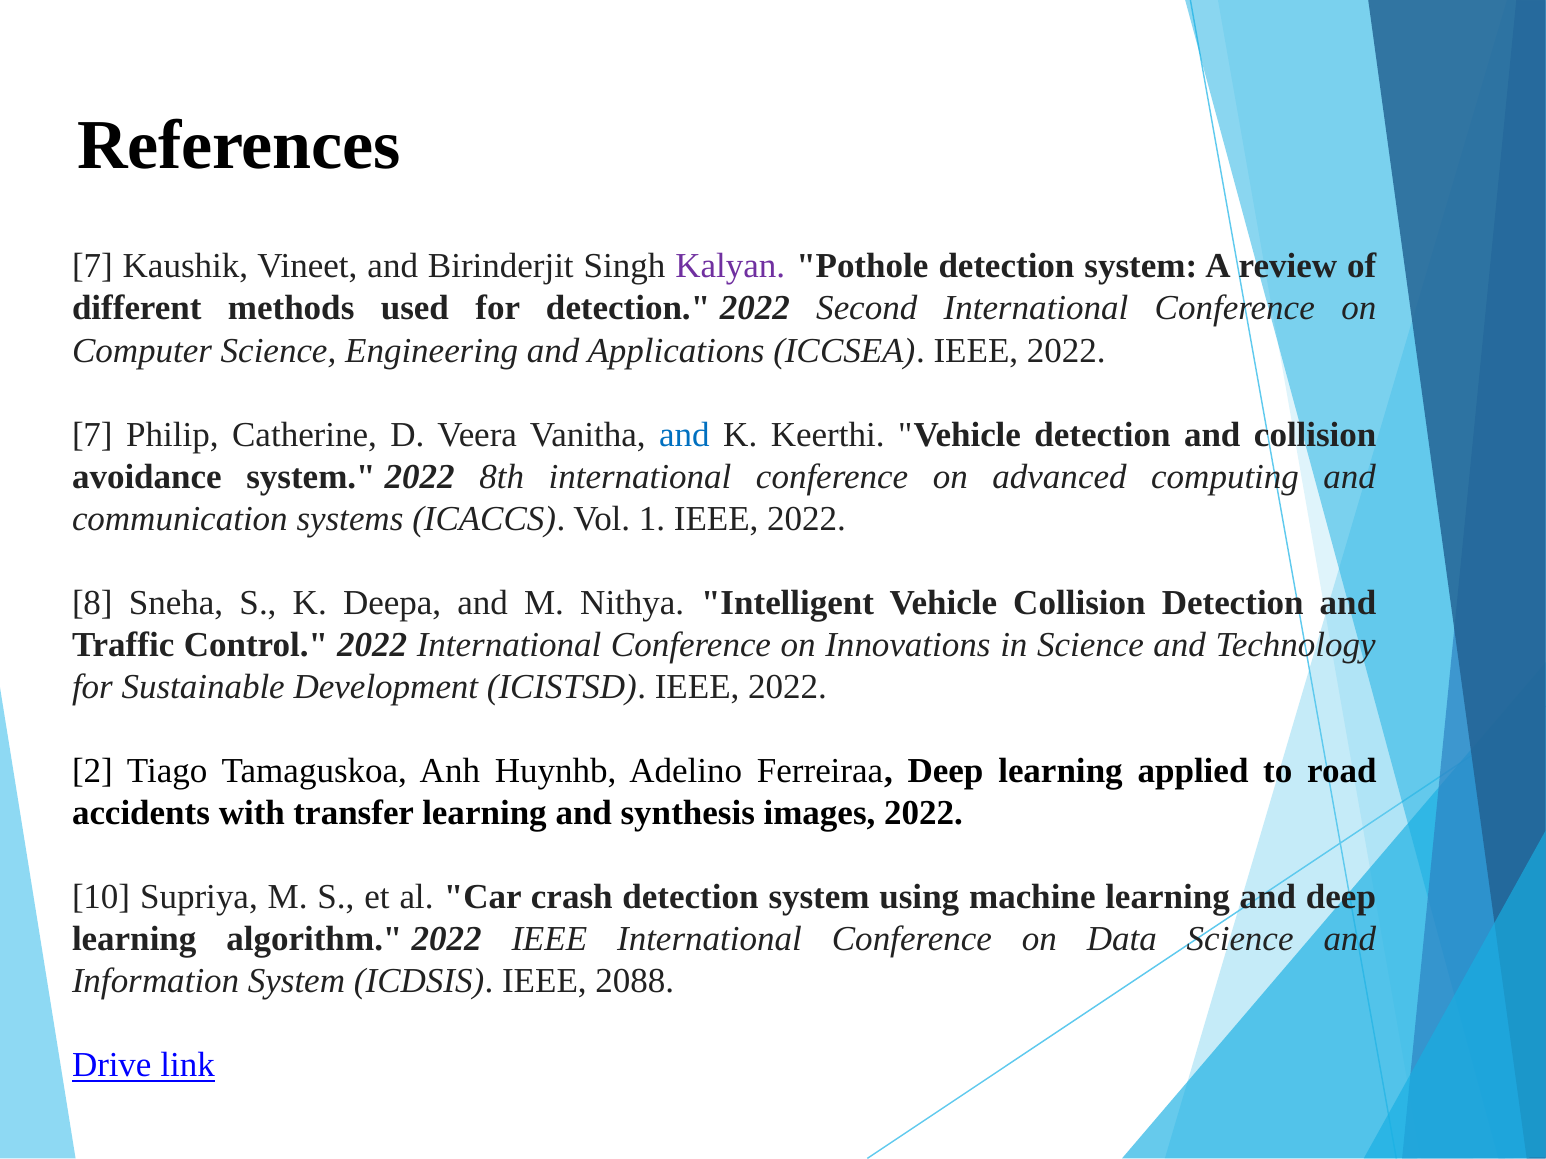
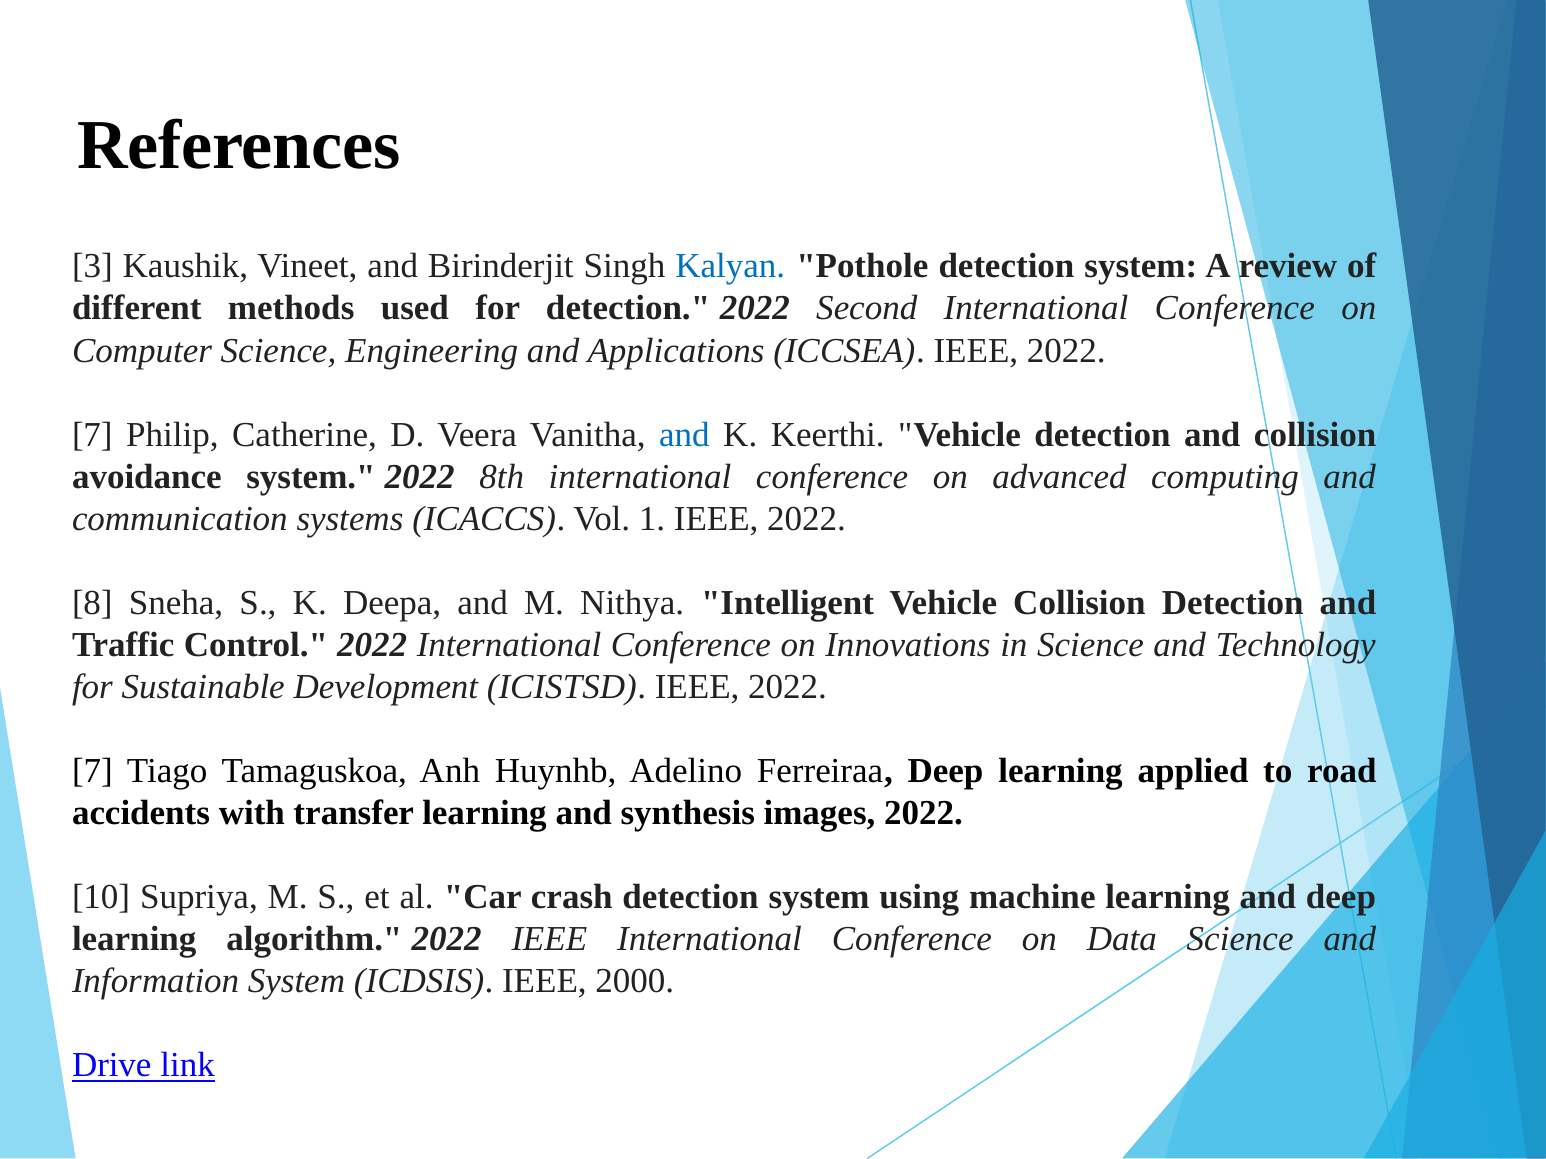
7 at (92, 266): 7 -> 3
Kalyan colour: purple -> blue
2 at (92, 771): 2 -> 7
2088: 2088 -> 2000
